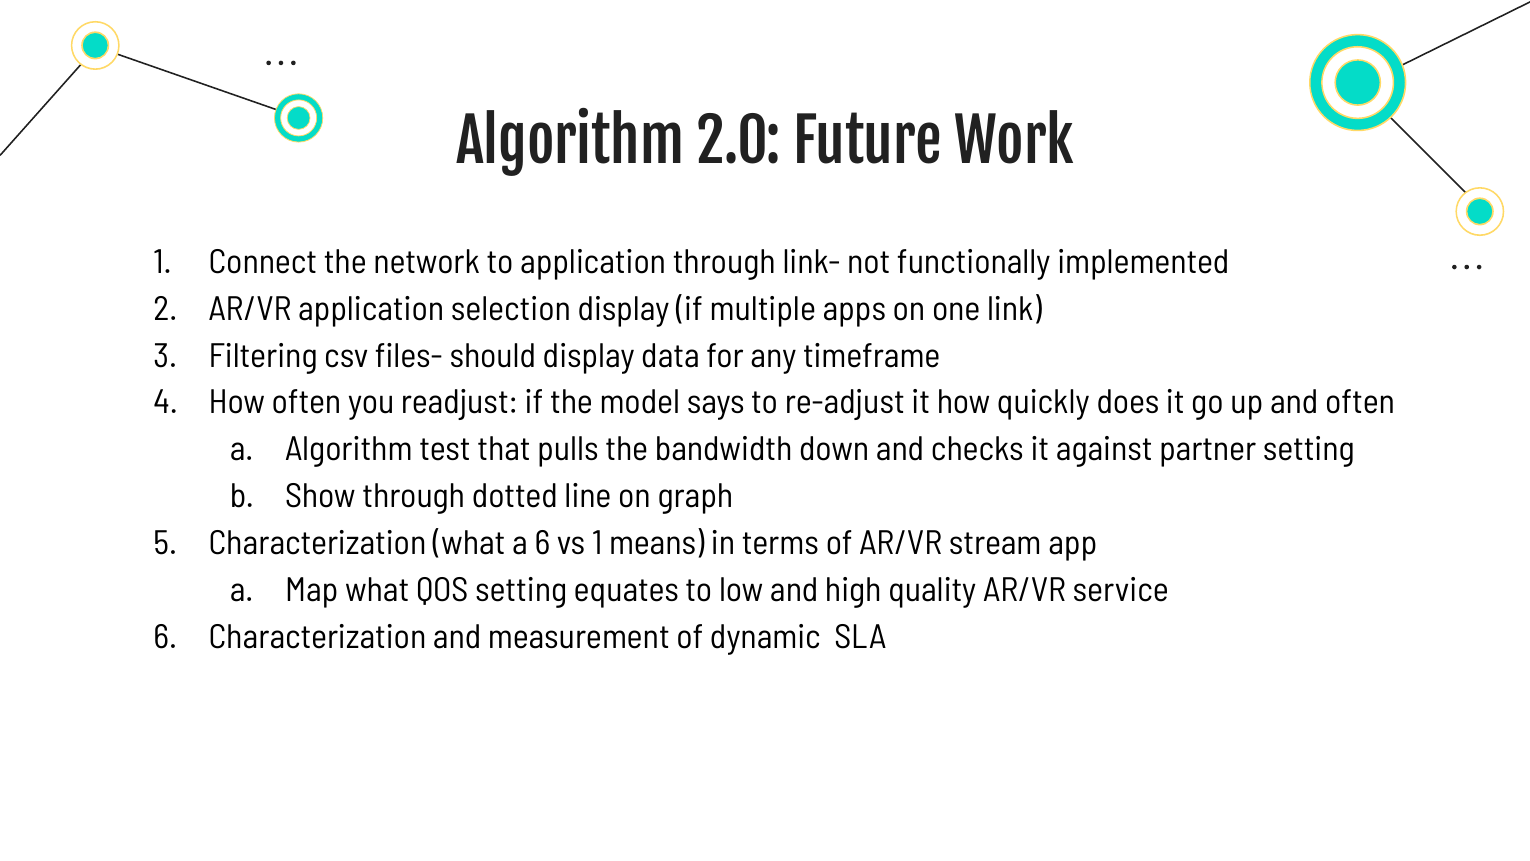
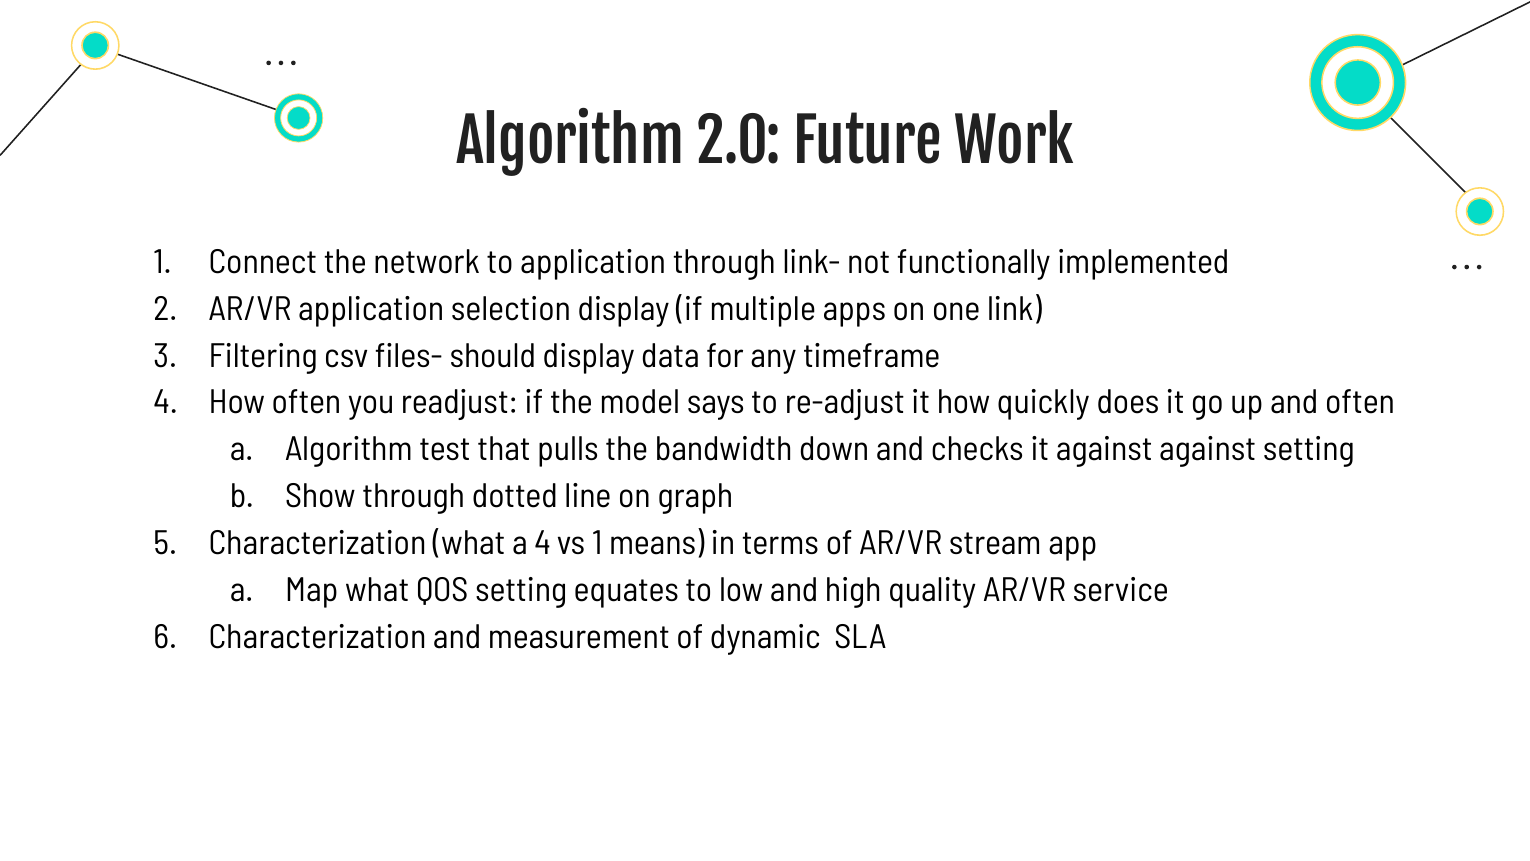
against partner: partner -> against
a 6: 6 -> 4
